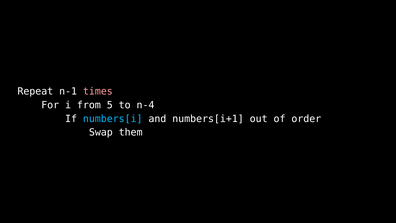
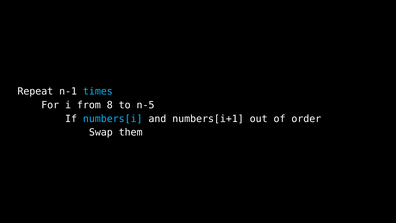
times colour: pink -> light blue
5: 5 -> 8
n-4: n-4 -> n-5
